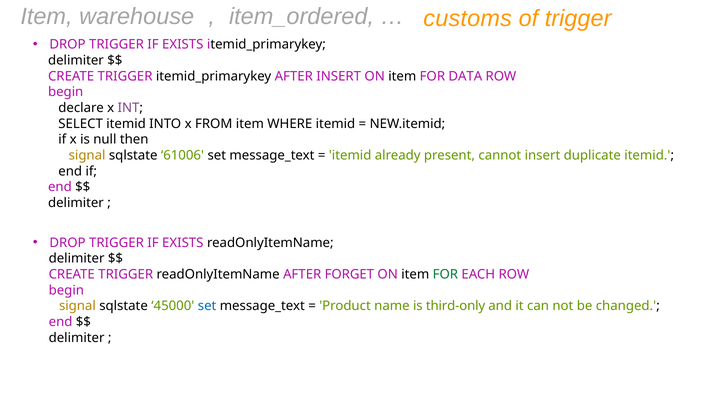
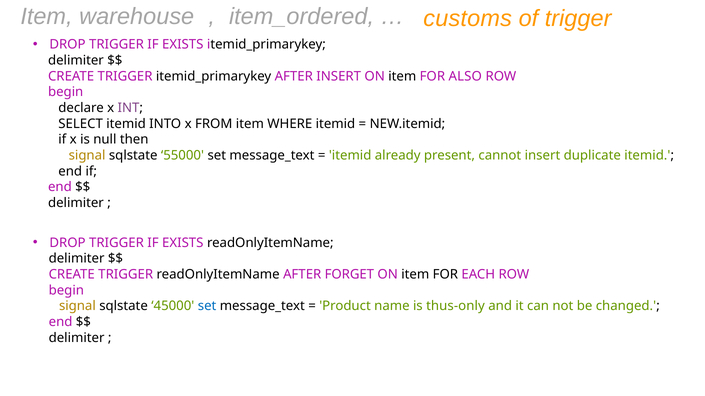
DATA: DATA -> ALSO
61006: 61006 -> 55000
FOR at (445, 275) colour: green -> black
third-only: third-only -> thus-only
